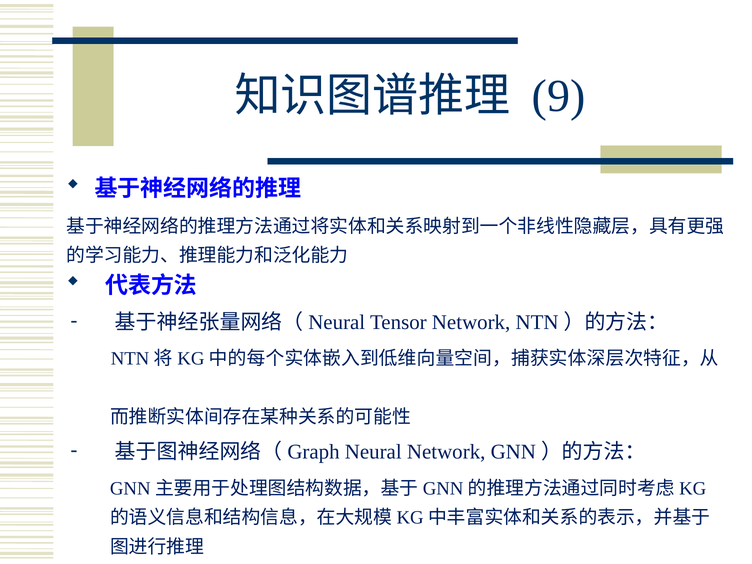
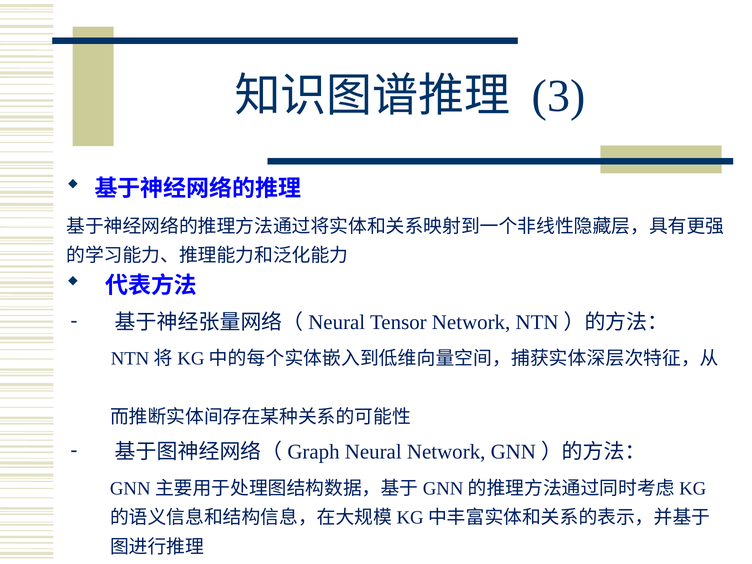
9: 9 -> 3
